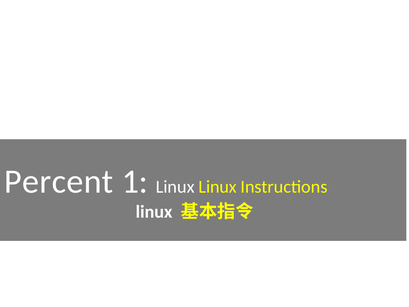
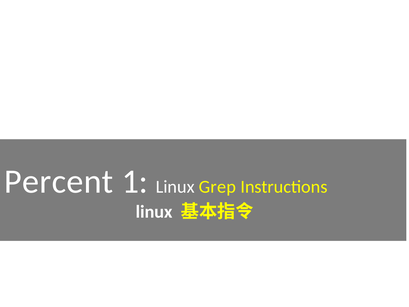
Linux Linux: Linux -> Grep
